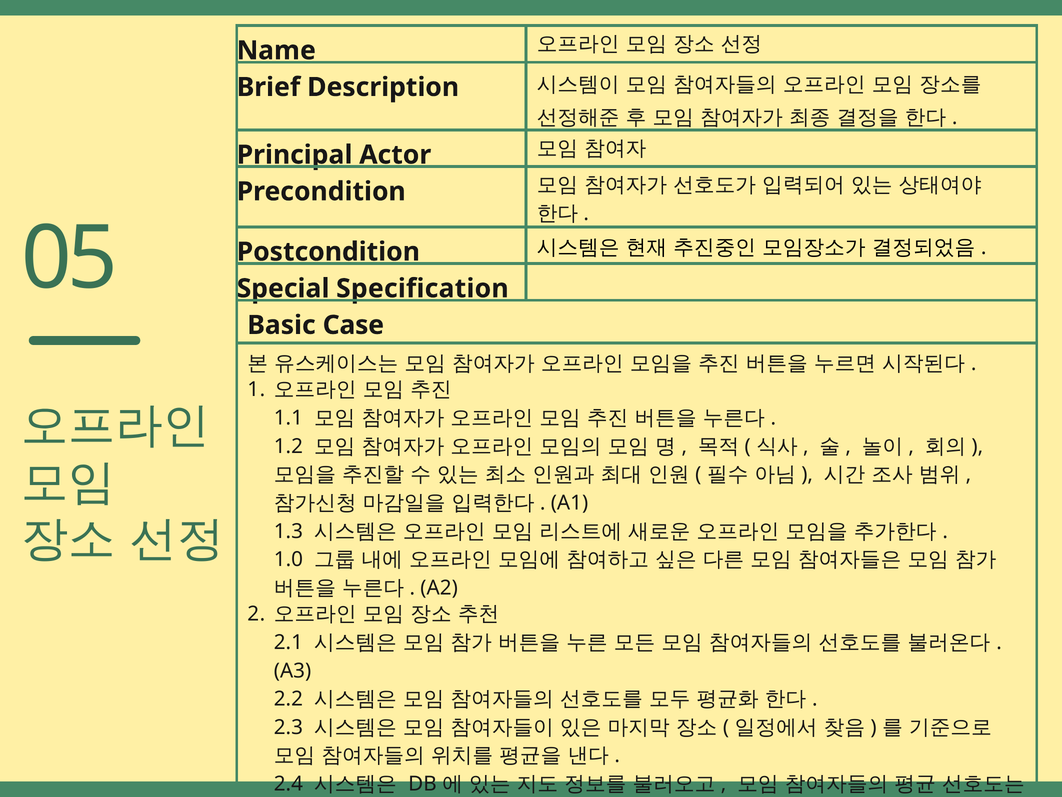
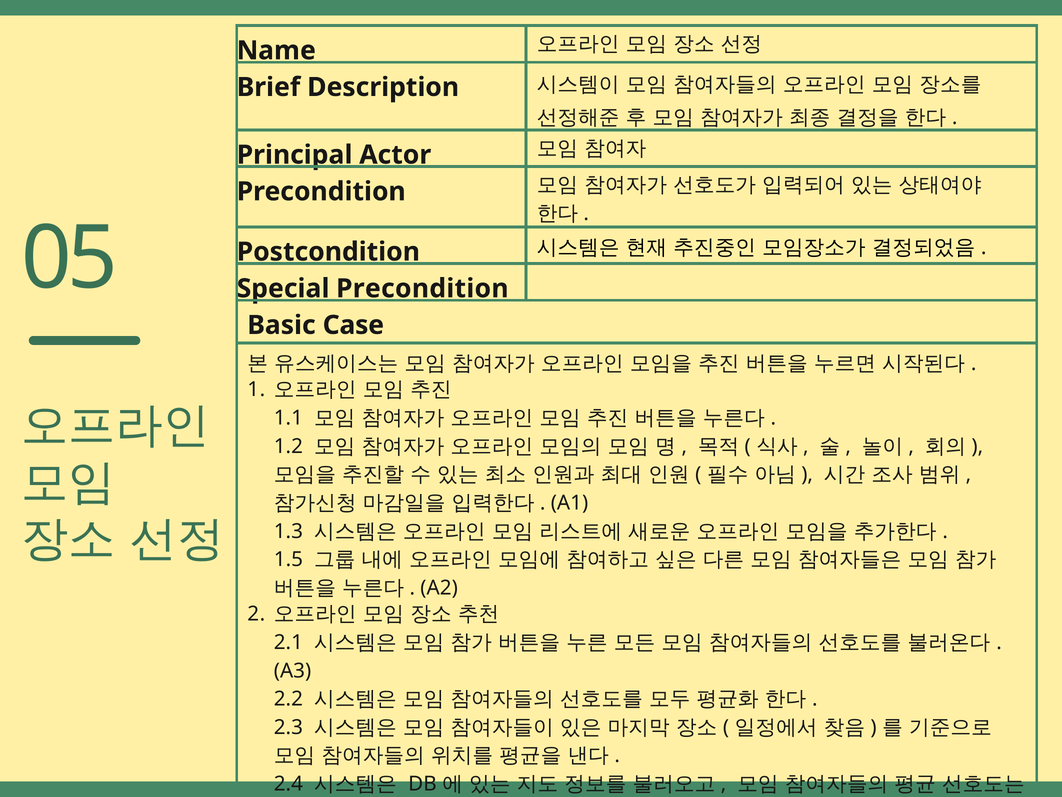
Special Specification: Specification -> Precondition
1.0: 1.0 -> 1.5
